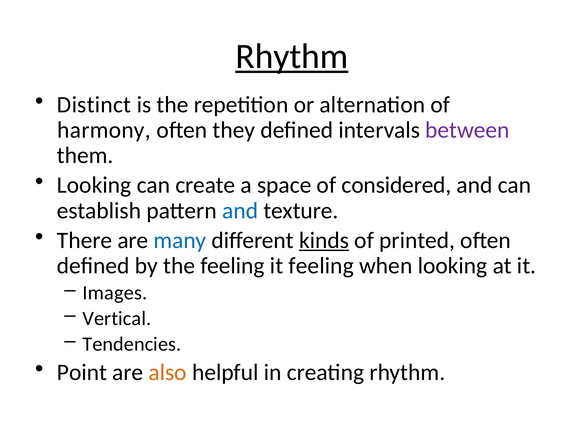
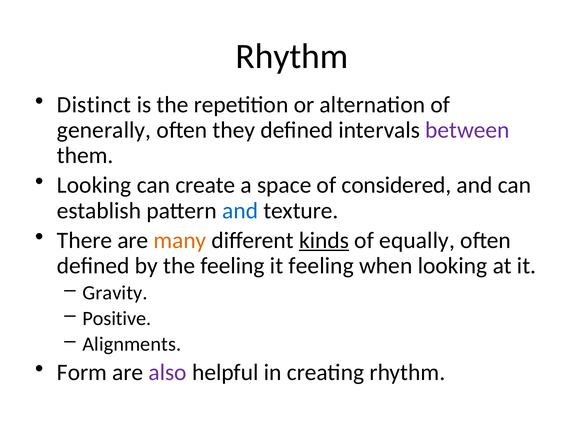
Rhythm at (292, 57) underline: present -> none
harmony: harmony -> generally
many colour: blue -> orange
printed: printed -> equally
Images: Images -> Gravity
Vertical: Vertical -> Positive
Tendencies: Tendencies -> Alignments
Point: Point -> Form
also colour: orange -> purple
